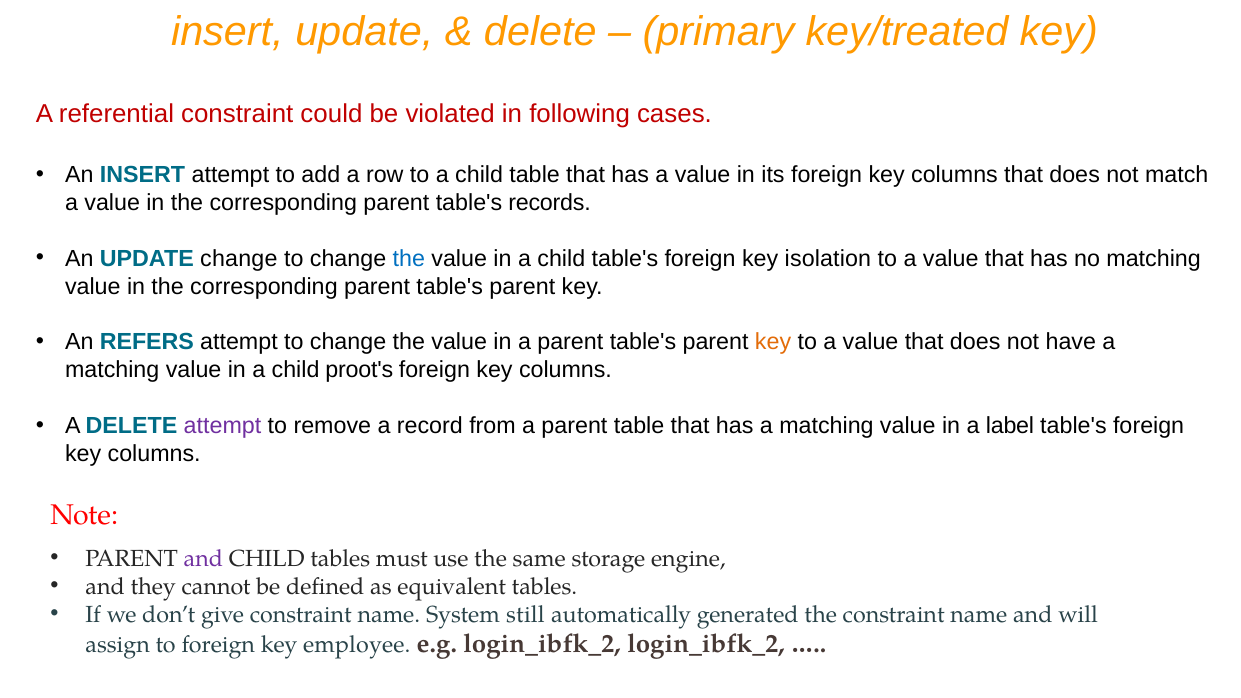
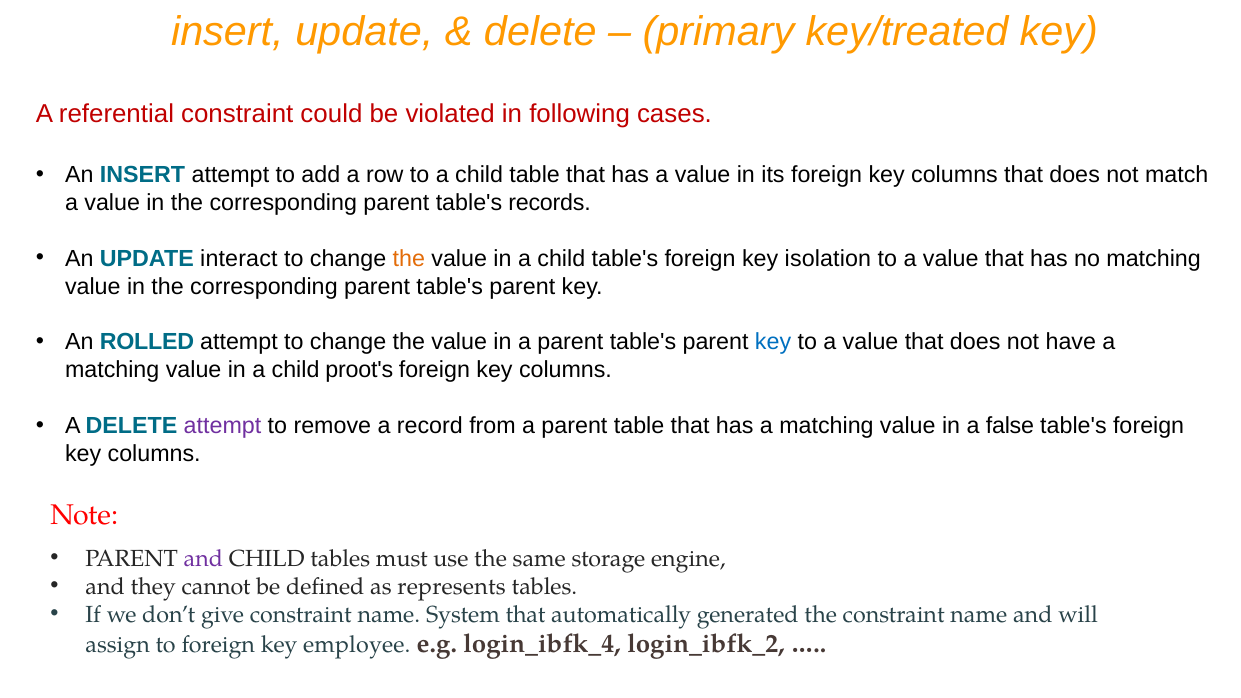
UPDATE change: change -> interact
the at (409, 258) colour: blue -> orange
REFERS: REFERS -> ROLLED
key at (773, 342) colour: orange -> blue
label: label -> false
equivalent: equivalent -> represents
System still: still -> that
e.g login_ibfk_2: login_ibfk_2 -> login_ibfk_4
